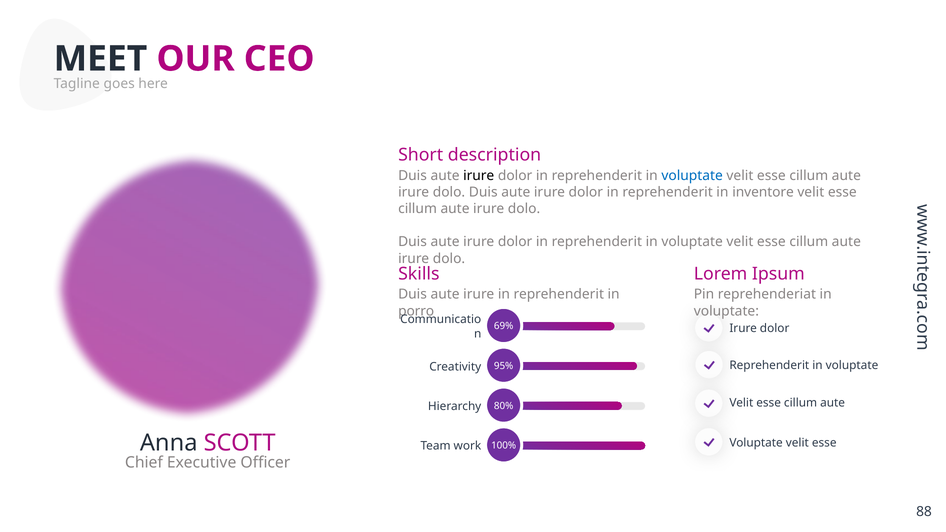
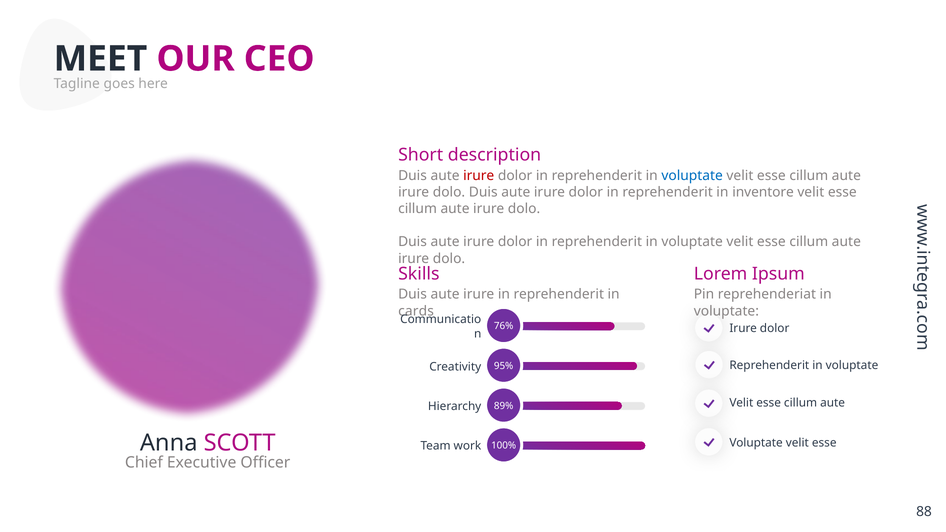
irure at (479, 176) colour: black -> red
porro: porro -> cards
69%: 69% -> 76%
80%: 80% -> 89%
